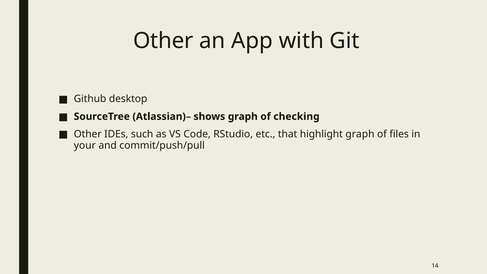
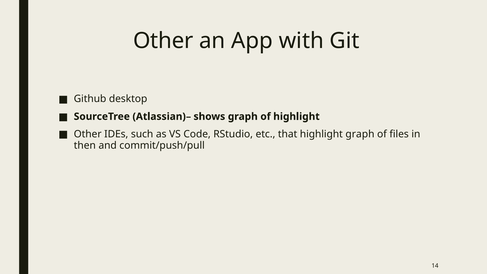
of checking: checking -> highlight
your: your -> then
